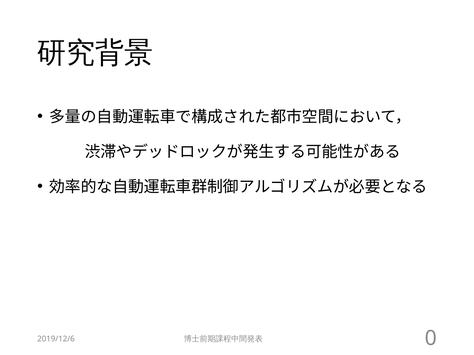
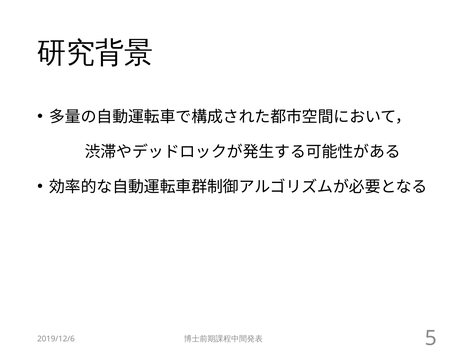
0: 0 -> 5
